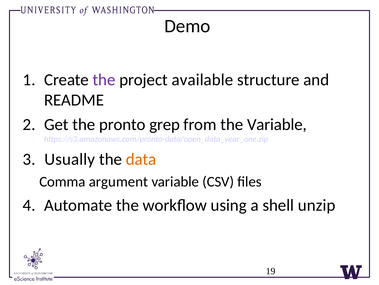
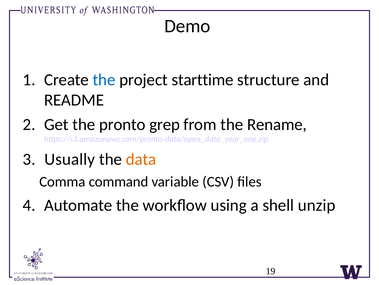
the at (104, 80) colour: purple -> blue
available: available -> starttime
the Variable: Variable -> Rename
argument: argument -> command
